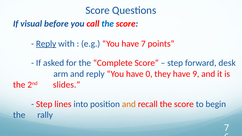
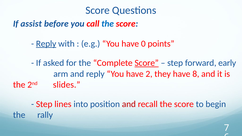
visual: visual -> assist
have 7: 7 -> 0
Score at (147, 63) underline: none -> present
desk: desk -> early
0: 0 -> 2
9: 9 -> 8
and at (129, 104) colour: orange -> red
